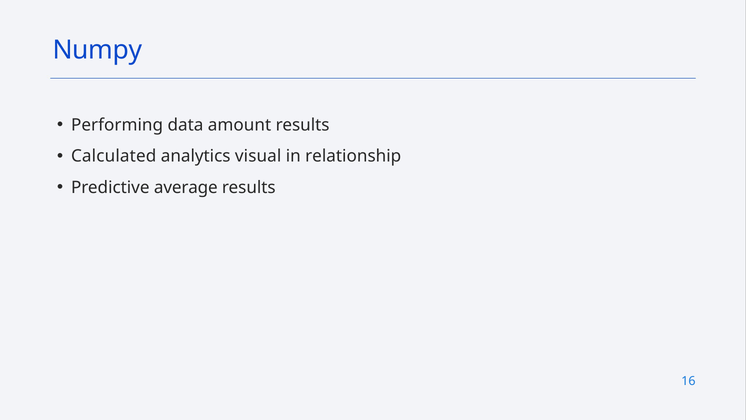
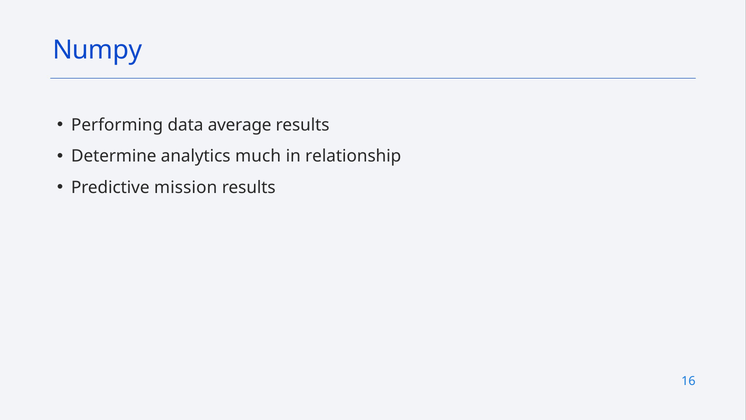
amount: amount -> average
Calculated: Calculated -> Determine
visual: visual -> much
average: average -> mission
